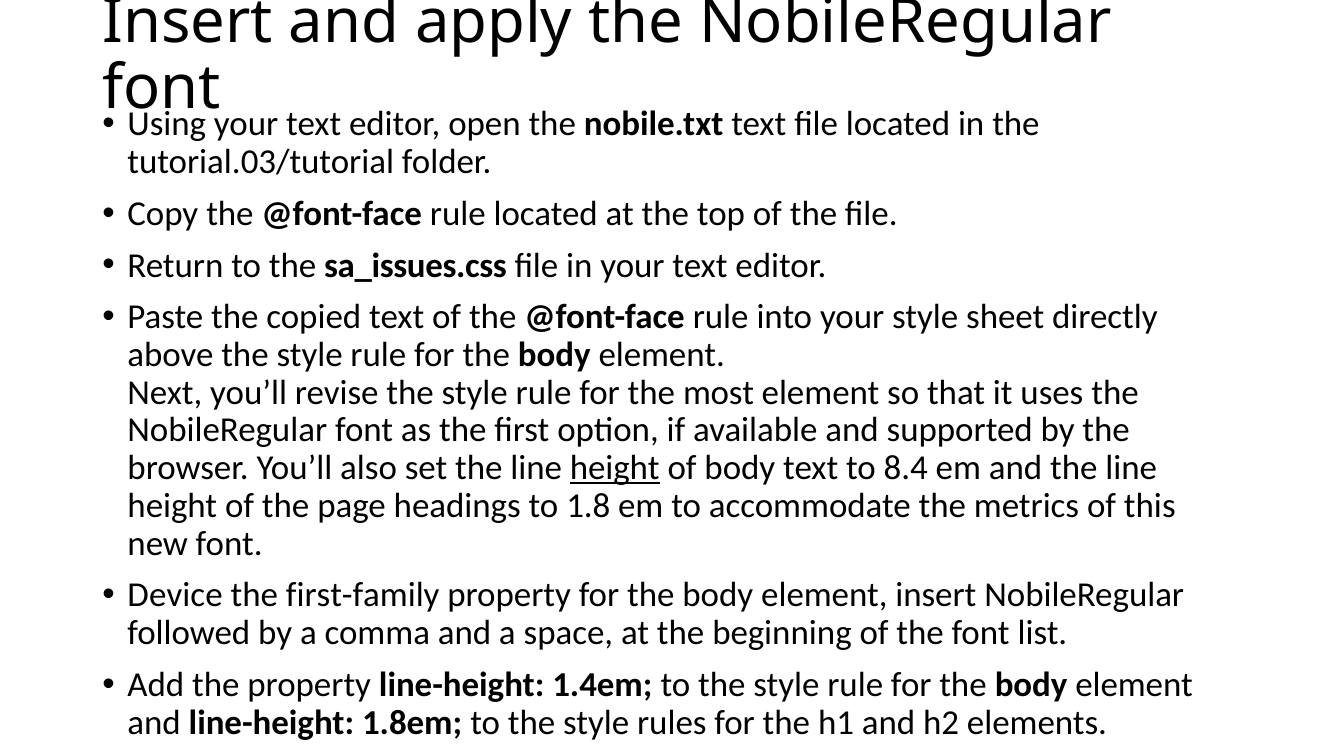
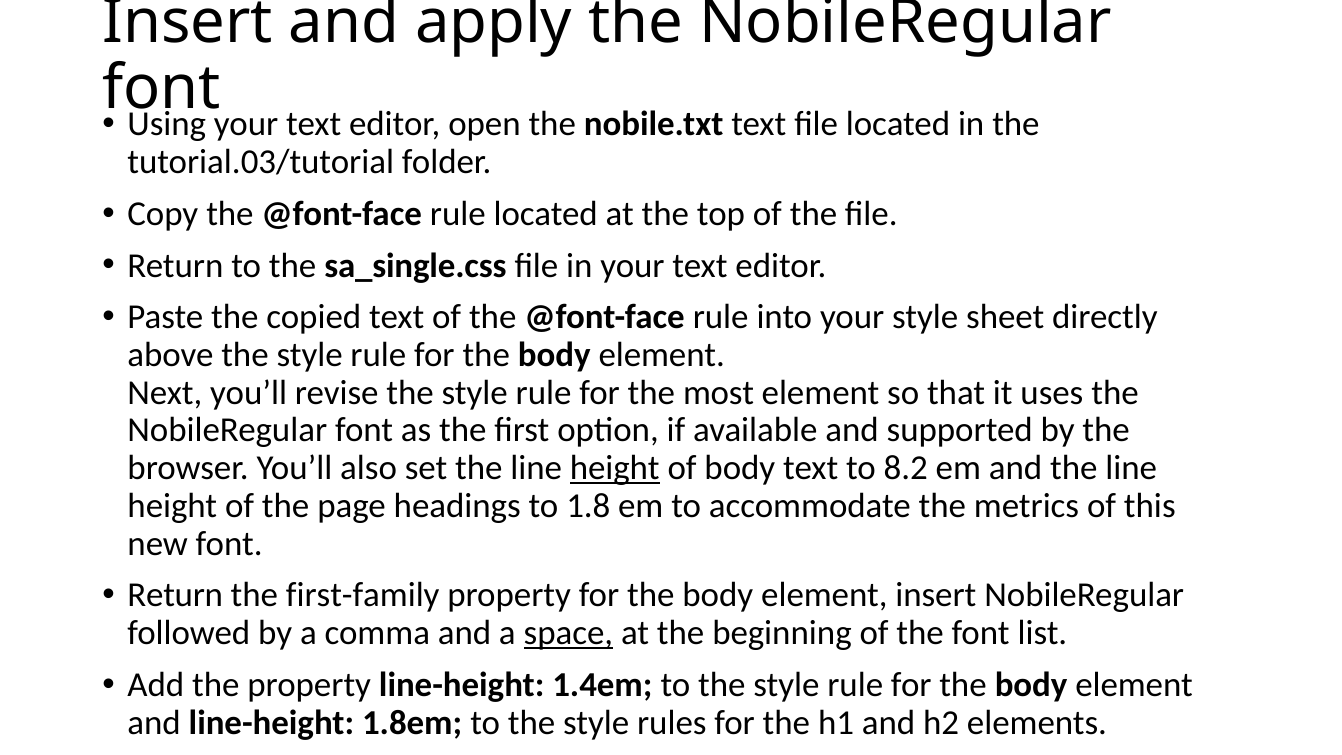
sa_issues.css: sa_issues.css -> sa_single.css
8.4: 8.4 -> 8.2
Device at (175, 595): Device -> Return
space underline: none -> present
